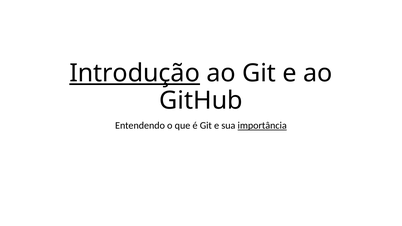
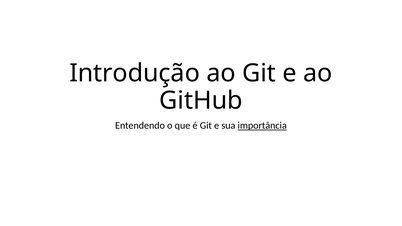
Introdução underline: present -> none
